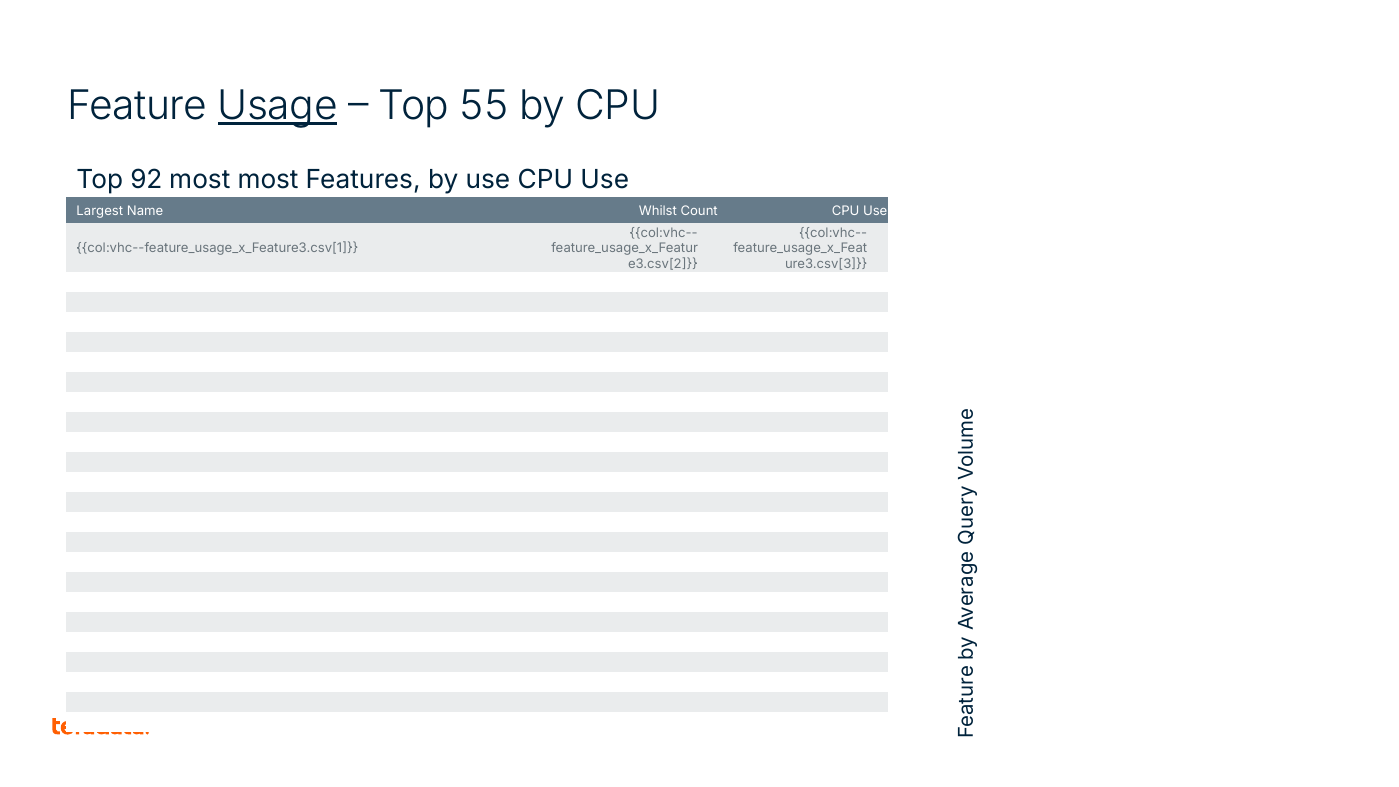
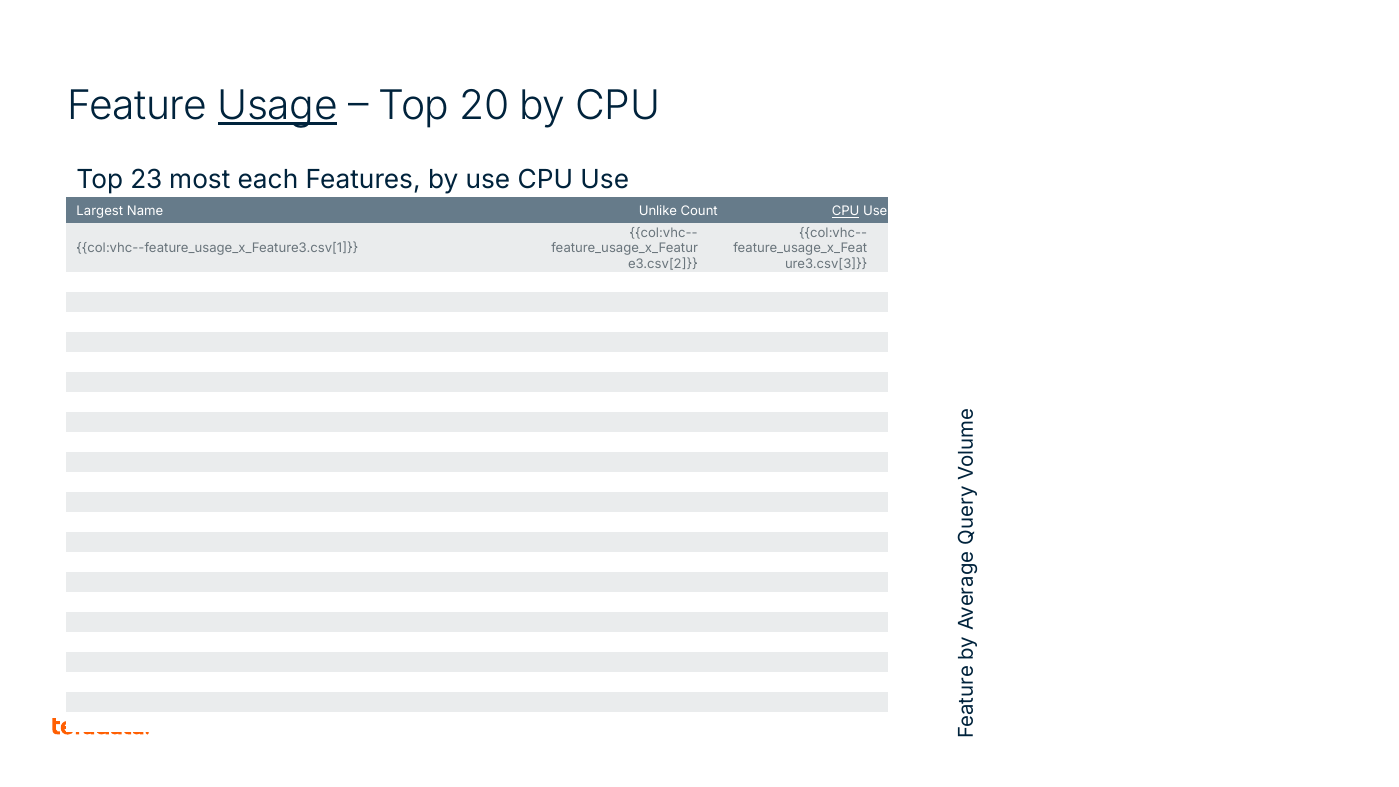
55: 55 -> 20
92: 92 -> 23
most most: most -> each
Whilst: Whilst -> Unlike
CPU at (846, 211) underline: none -> present
